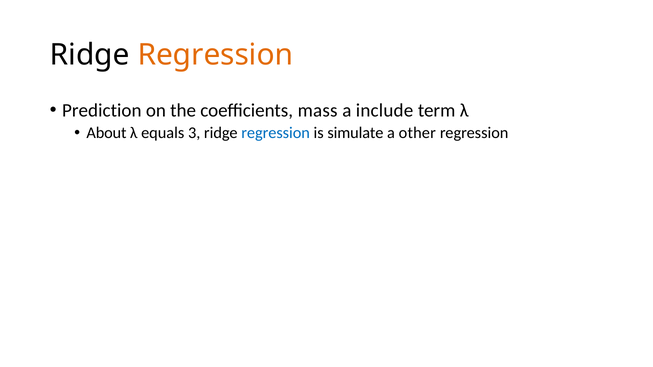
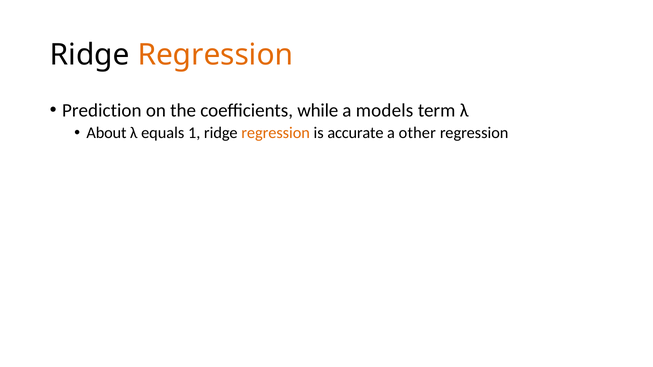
mass: mass -> while
include: include -> models
3: 3 -> 1
regression at (276, 133) colour: blue -> orange
simulate: simulate -> accurate
